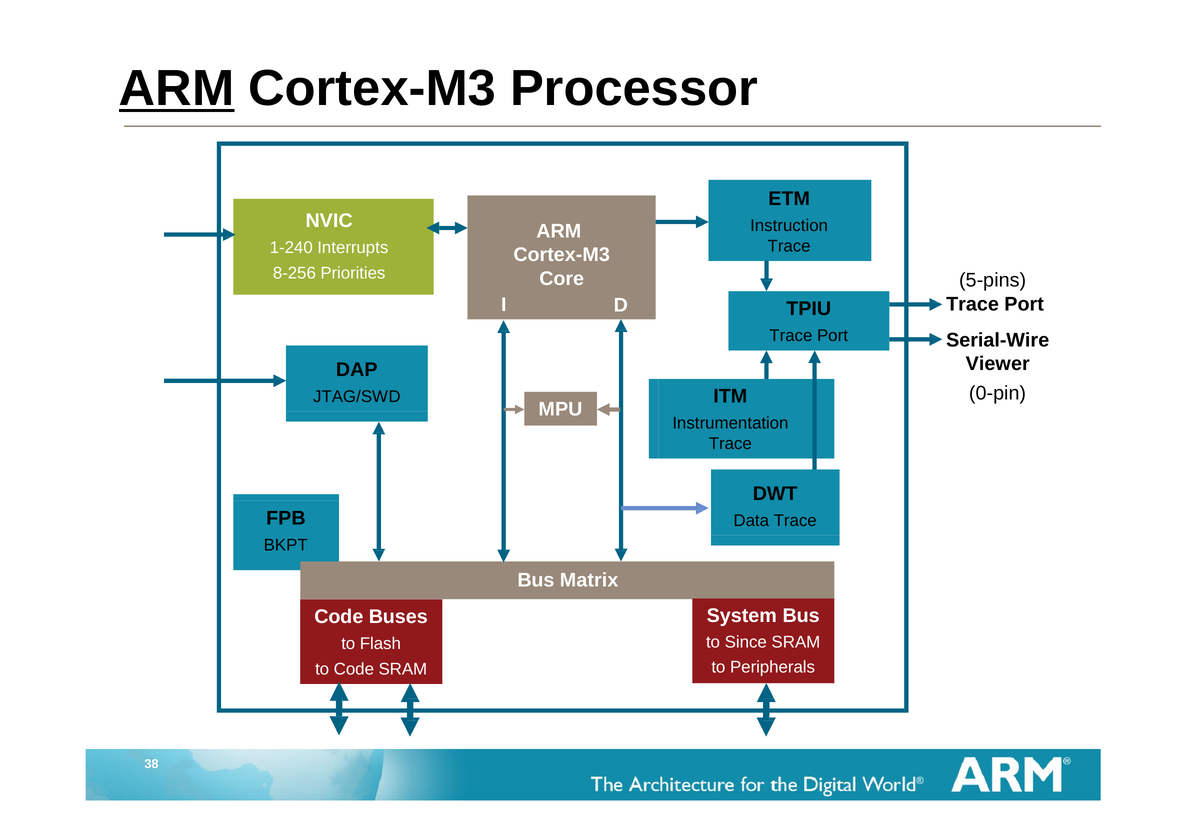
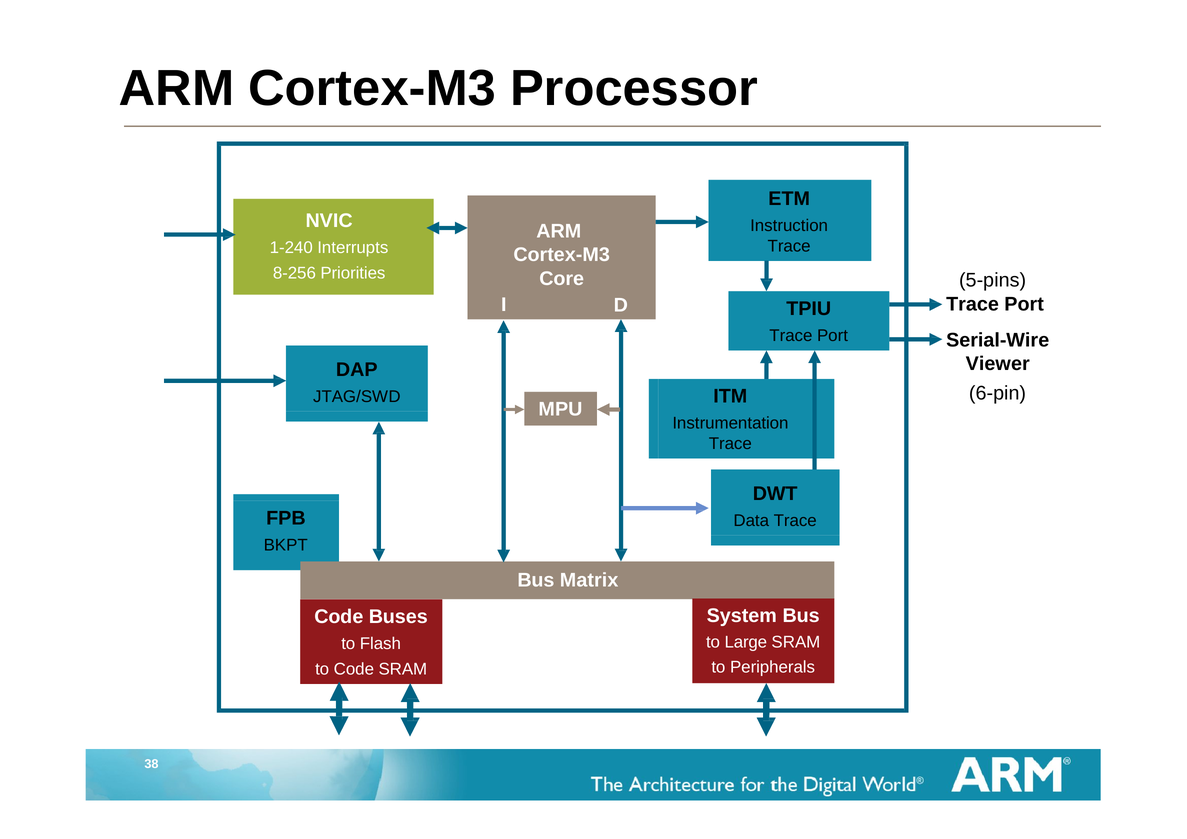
ARM at (177, 88) underline: present -> none
0-pin: 0-pin -> 6-pin
Since: Since -> Large
